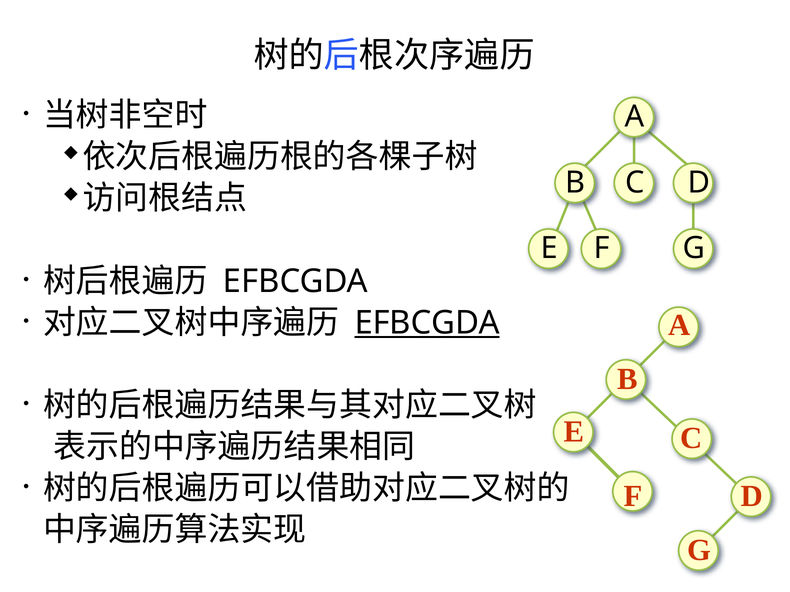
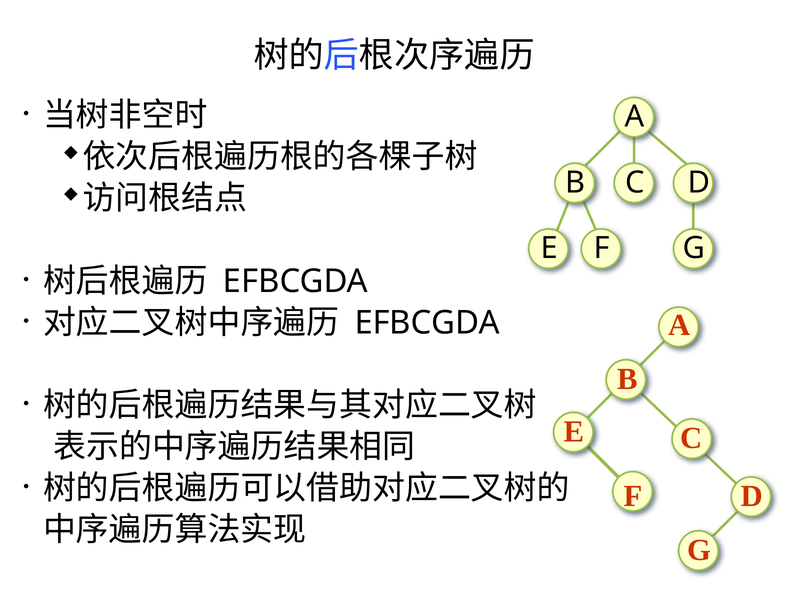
EFBCGDA at (427, 323) underline: present -> none
